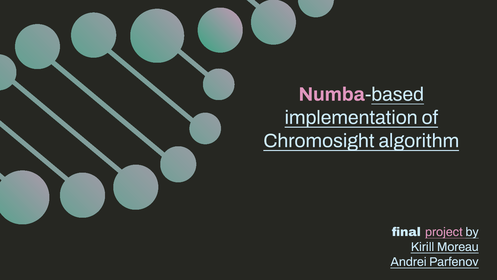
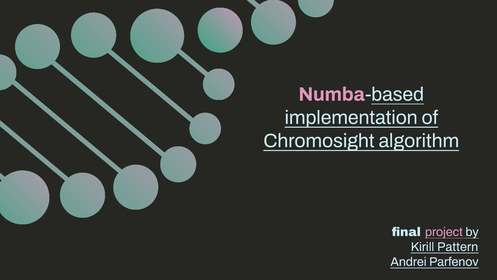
Moreau: Moreau -> Pattern
